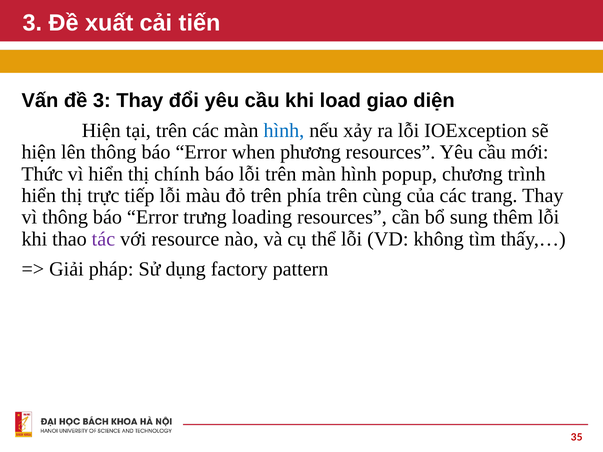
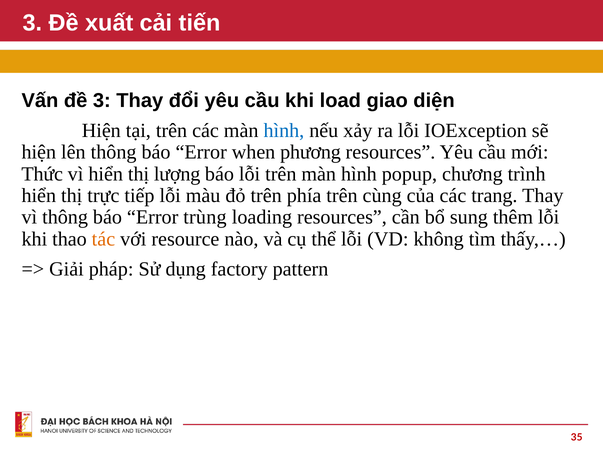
chính: chính -> lượng
trưng: trưng -> trùng
tác colour: purple -> orange
